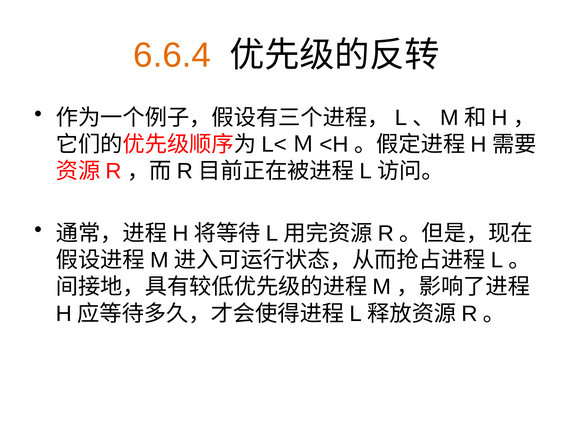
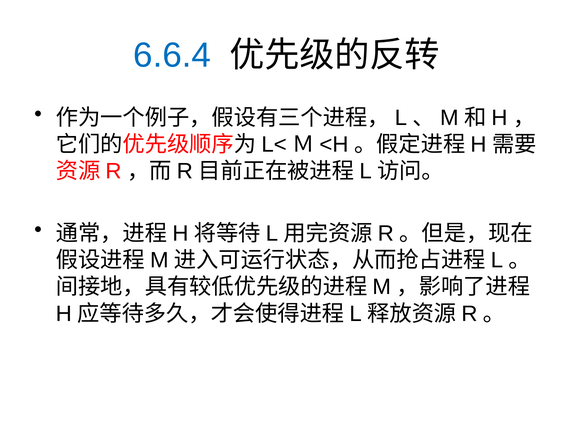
6.6.4 colour: orange -> blue
